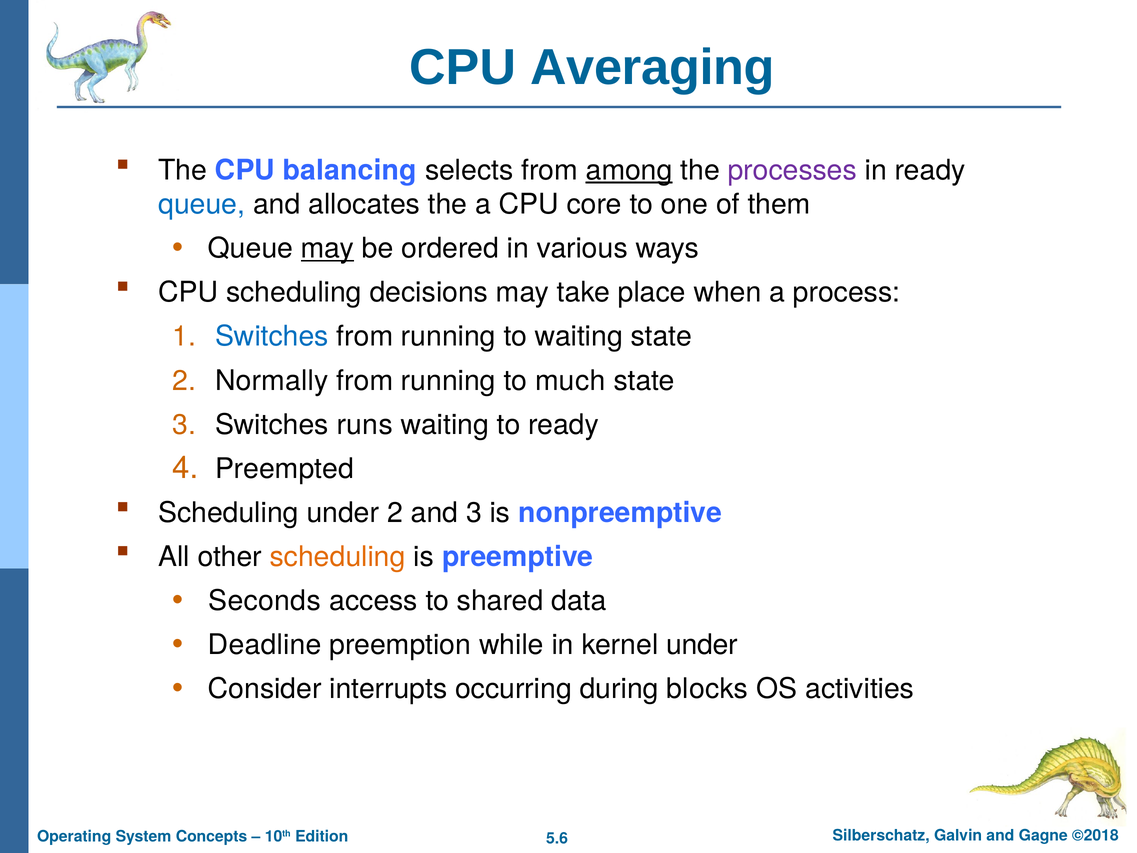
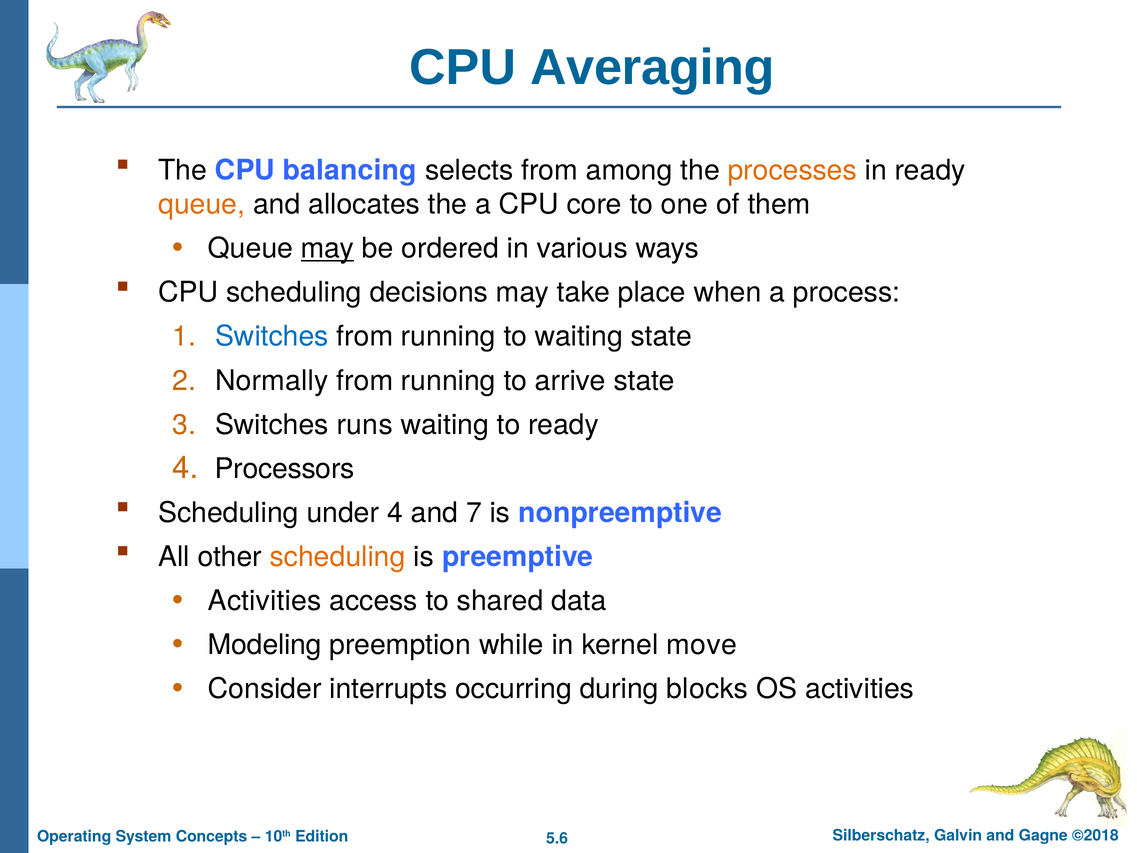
among underline: present -> none
processes colour: purple -> orange
queue at (202, 204) colour: blue -> orange
much: much -> arrive
Preempted: Preempted -> Processors
under 2: 2 -> 4
and 3: 3 -> 7
Seconds at (265, 601): Seconds -> Activities
Deadline: Deadline -> Modeling
kernel under: under -> move
